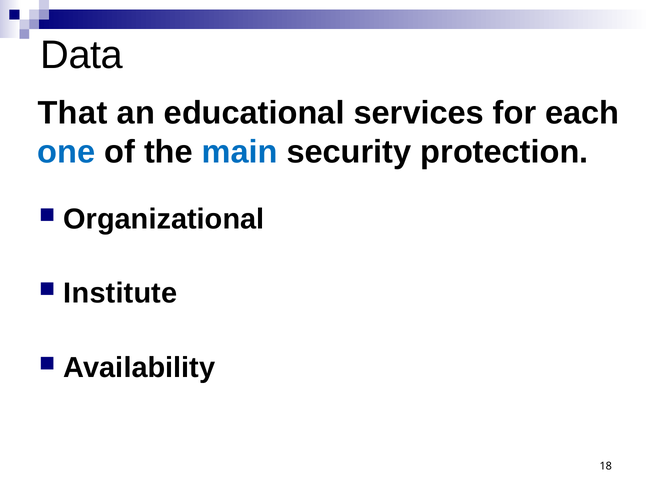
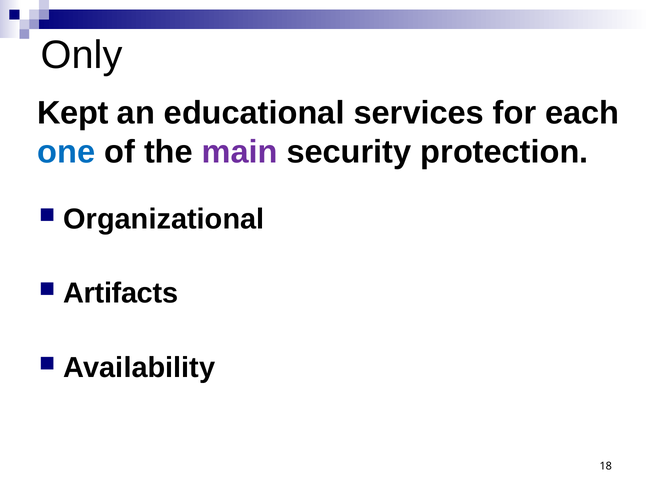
Data: Data -> Only
That: That -> Kept
main colour: blue -> purple
Institute: Institute -> Artifacts
